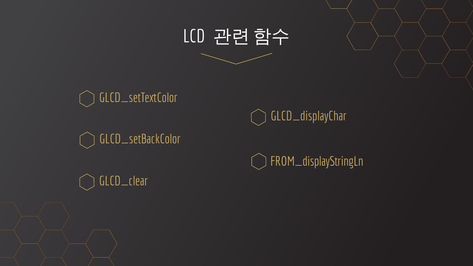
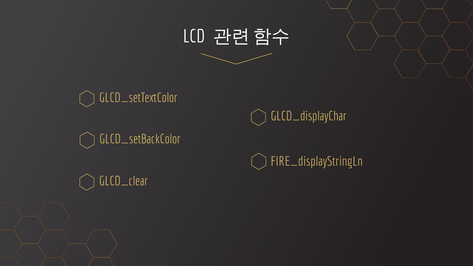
FROM_displayStringLn: FROM_displayStringLn -> FIRE_displayStringLn
